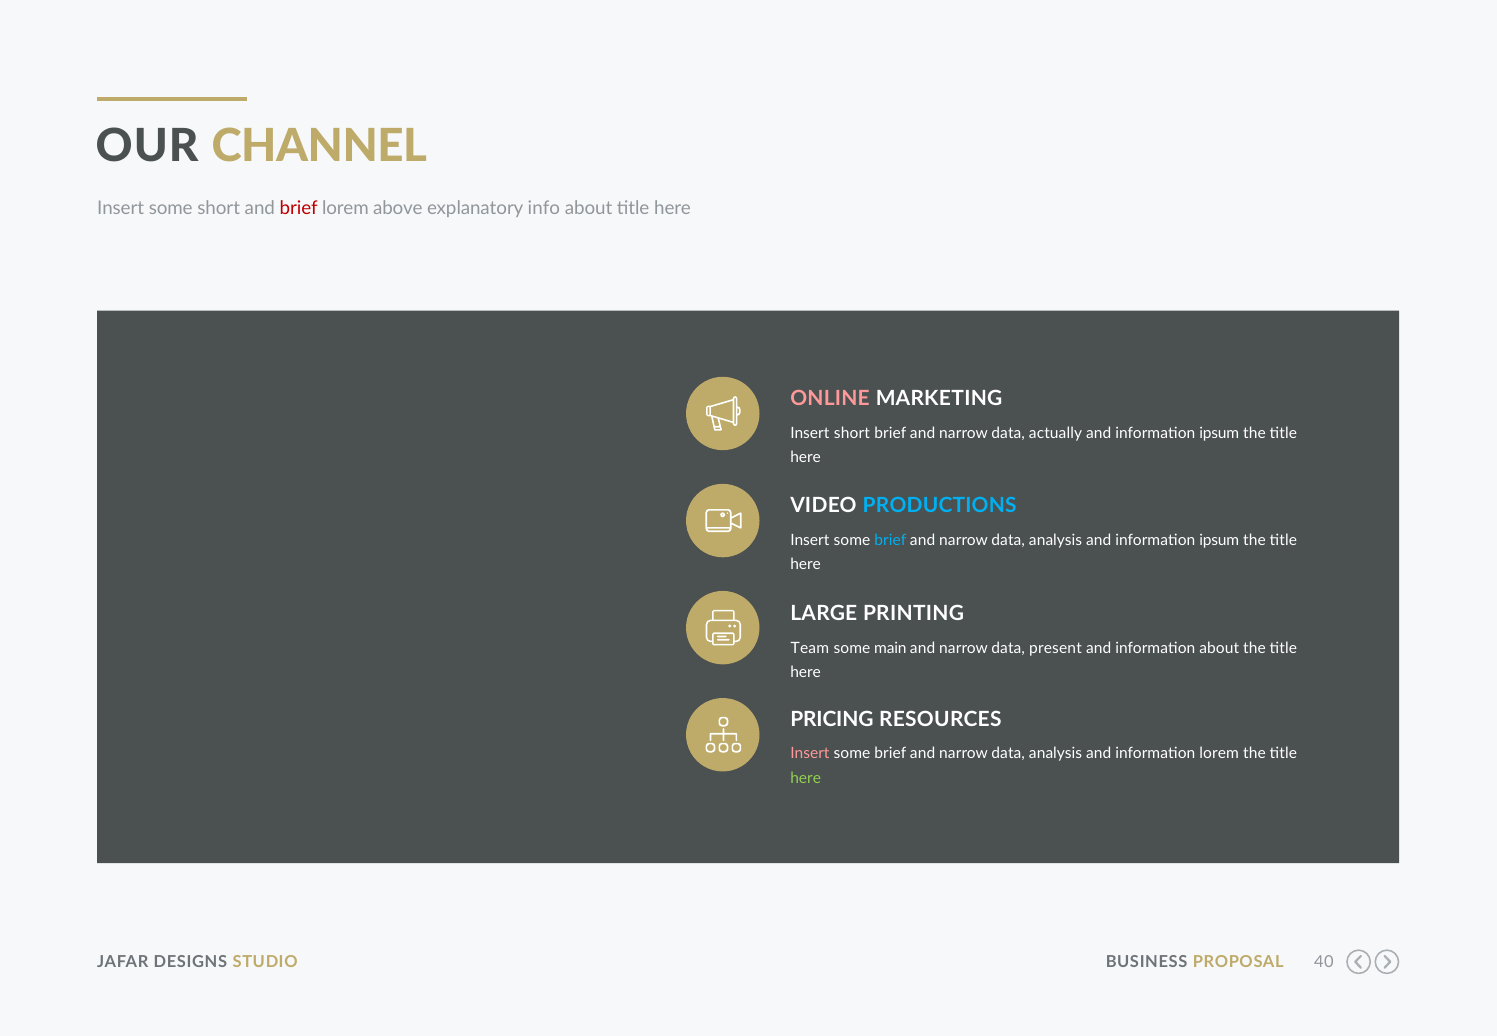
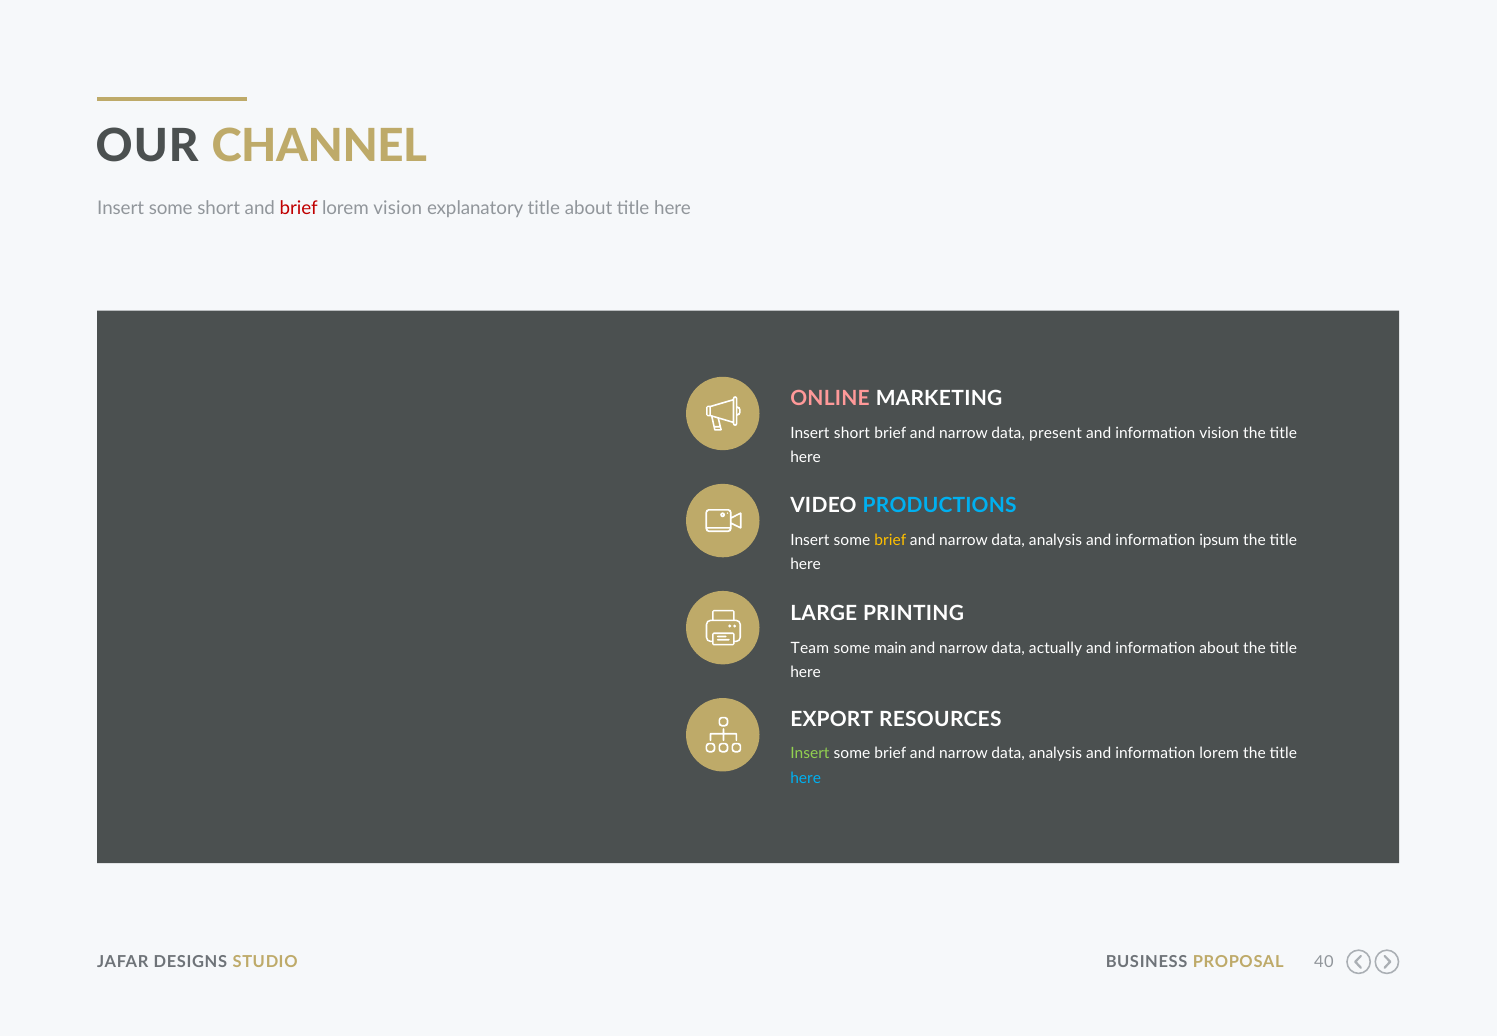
lorem above: above -> vision
explanatory info: info -> title
actually: actually -> present
ipsum at (1219, 434): ipsum -> vision
brief at (890, 541) colour: light blue -> yellow
present: present -> actually
PRICING: PRICING -> EXPORT
Insert at (810, 754) colour: pink -> light green
here at (806, 778) colour: light green -> light blue
